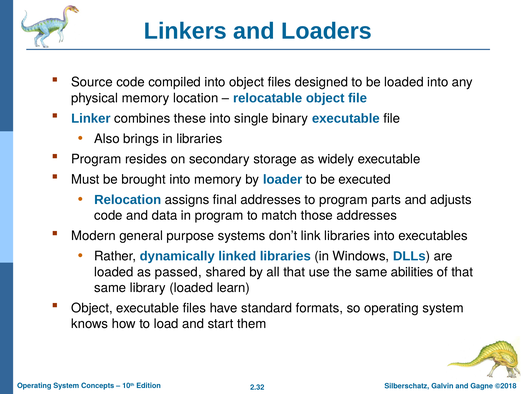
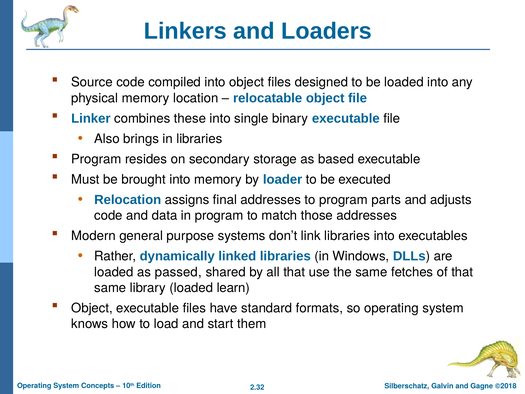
widely: widely -> based
abilities: abilities -> fetches
